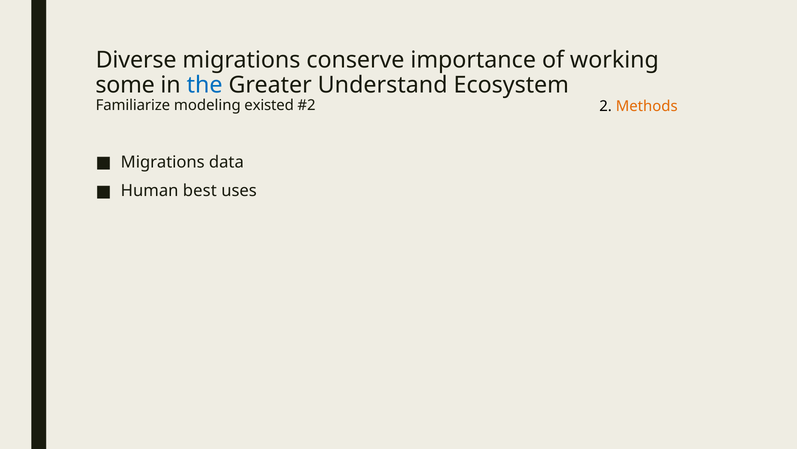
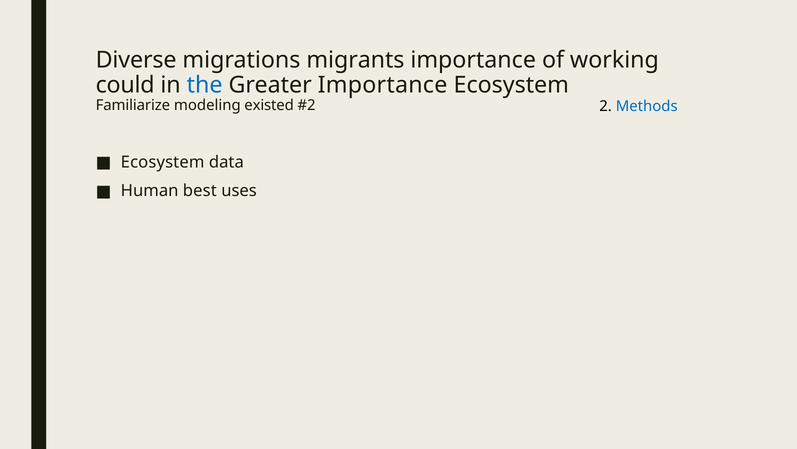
conserve: conserve -> migrants
some: some -> could
Greater Understand: Understand -> Importance
Methods colour: orange -> blue
Migrations at (163, 162): Migrations -> Ecosystem
